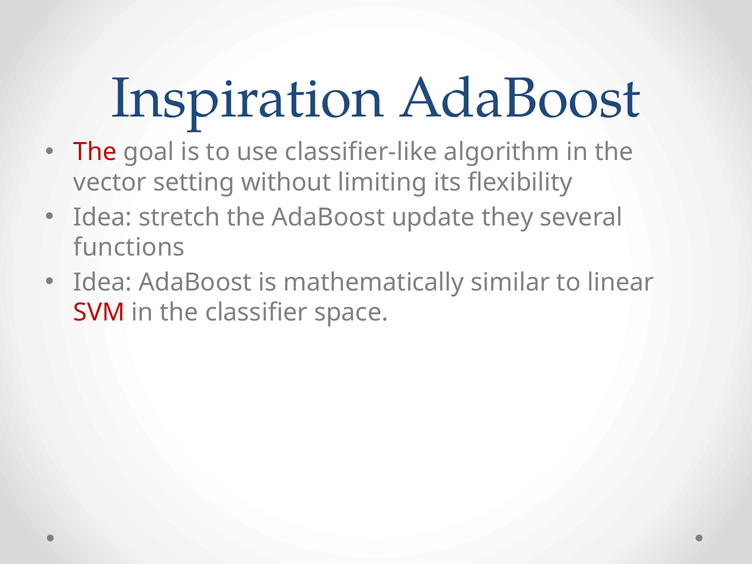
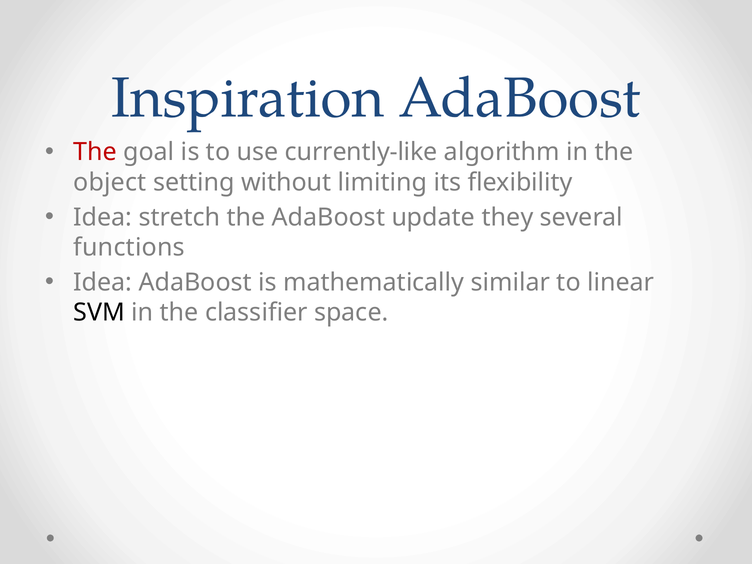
classifier-like: classifier-like -> currently-like
vector: vector -> object
SVM colour: red -> black
